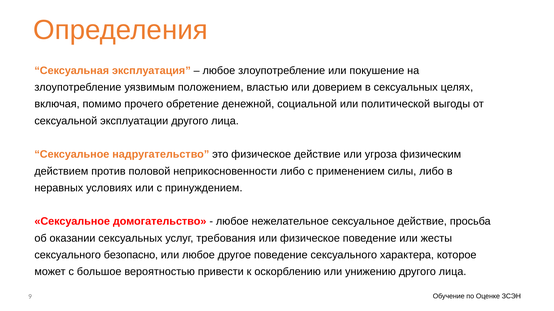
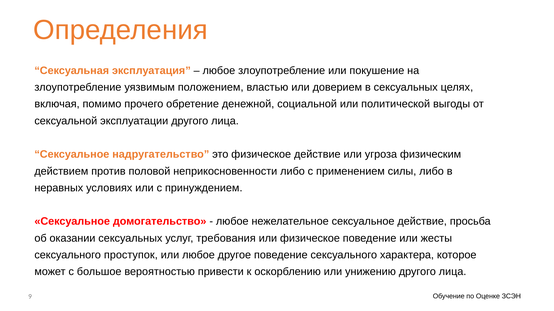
безопасно: безопасно -> проступок
